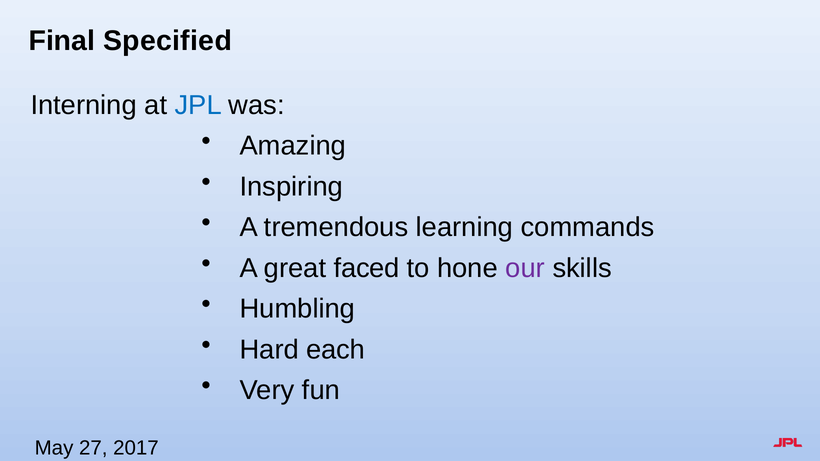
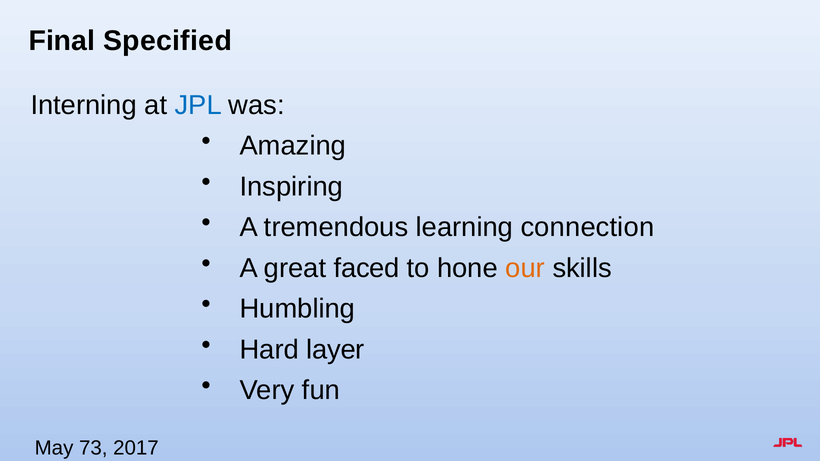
commands: commands -> connection
our colour: purple -> orange
each: each -> layer
27: 27 -> 73
